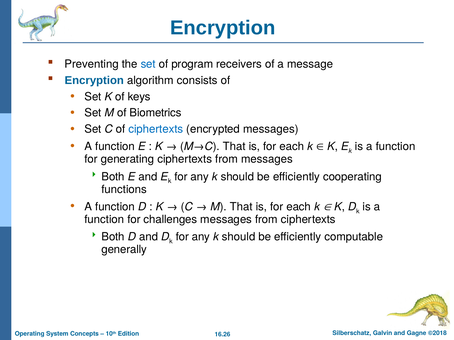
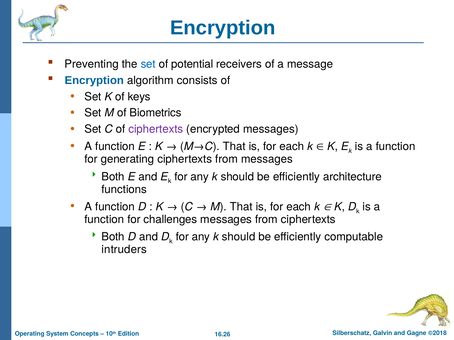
program: program -> potential
ciphertexts at (156, 129) colour: blue -> purple
cooperating: cooperating -> architecture
generally: generally -> intruders
